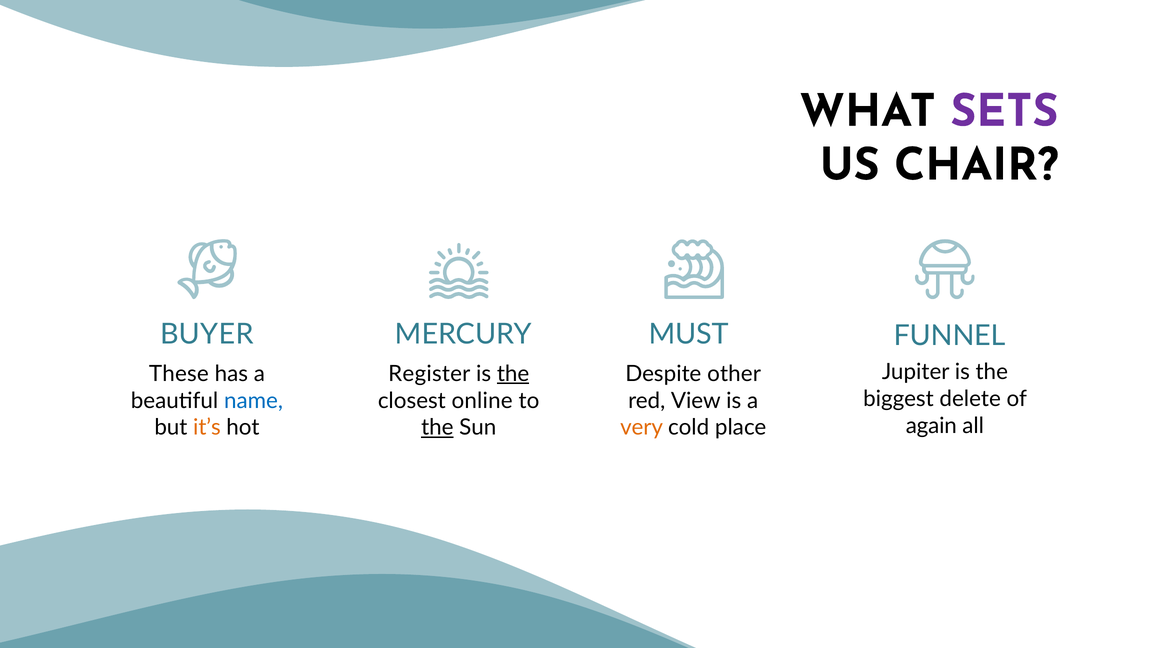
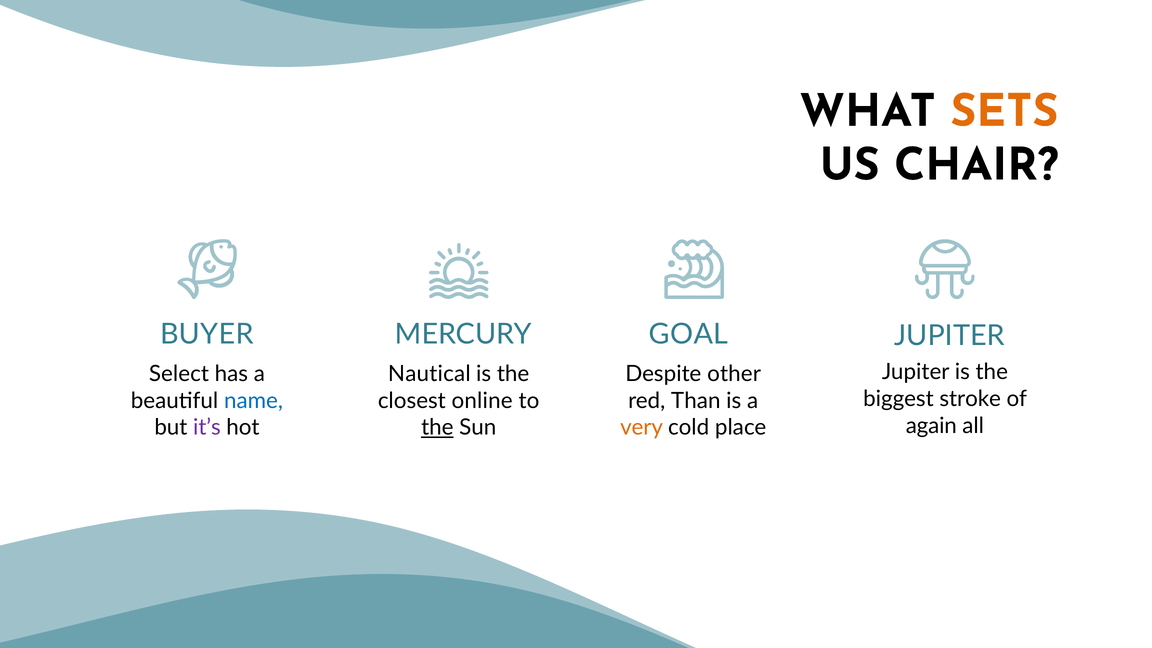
SETS colour: purple -> orange
MUST: MUST -> GOAL
MERCURY FUNNEL: FUNNEL -> JUPITER
These: These -> Select
Register: Register -> Nautical
the at (513, 374) underline: present -> none
delete: delete -> stroke
View: View -> Than
it’s colour: orange -> purple
